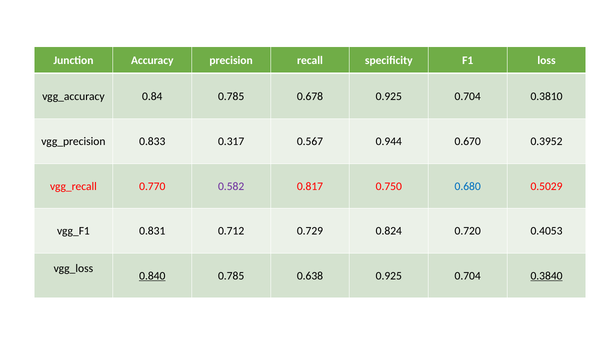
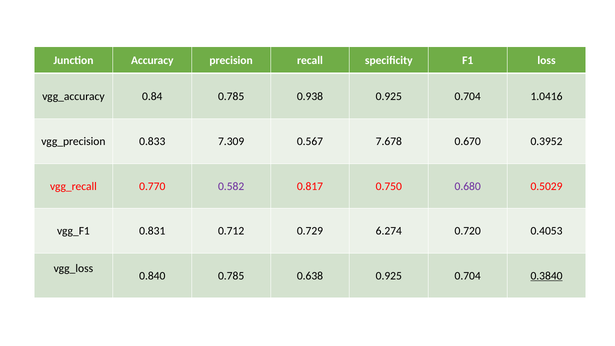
0.678: 0.678 -> 0.938
0.3810: 0.3810 -> 1.0416
0.317: 0.317 -> 7.309
0.944: 0.944 -> 7.678
0.680 colour: blue -> purple
0.824: 0.824 -> 6.274
0.840 underline: present -> none
